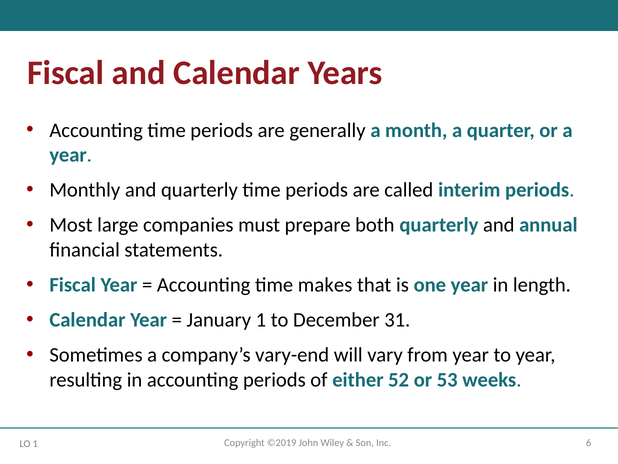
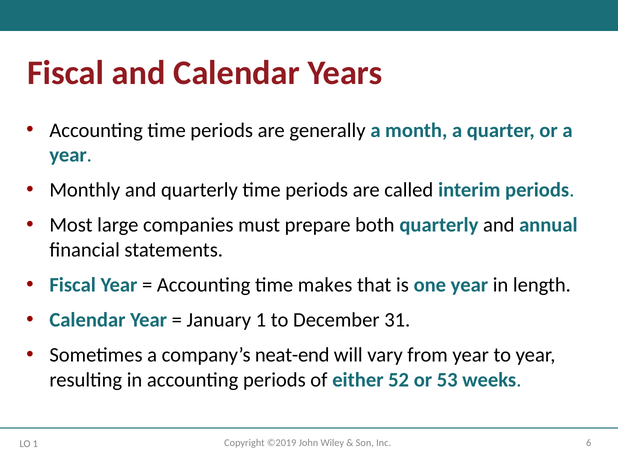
vary-end: vary-end -> neat-end
